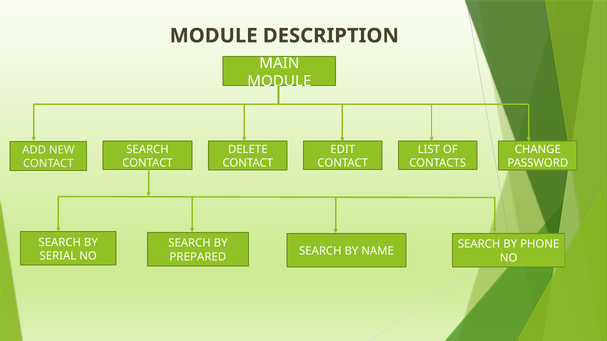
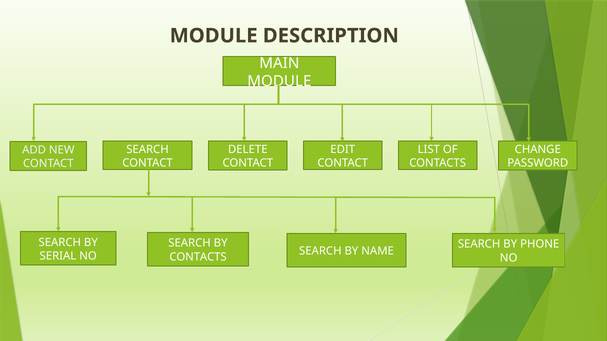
PREPARED at (198, 257): PREPARED -> CONTACTS
